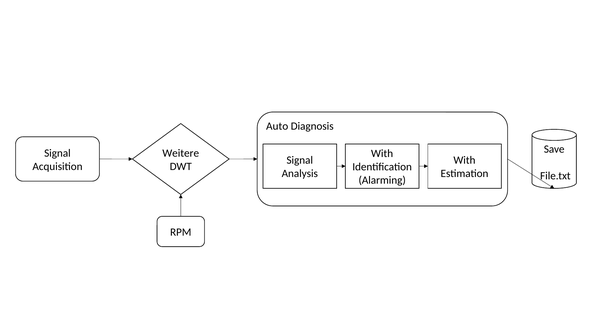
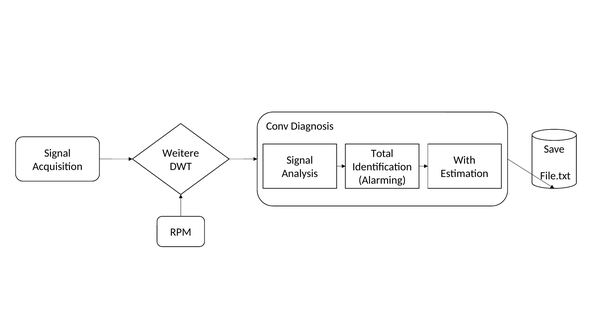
Auto: Auto -> Conv
With at (382, 154): With -> Total
